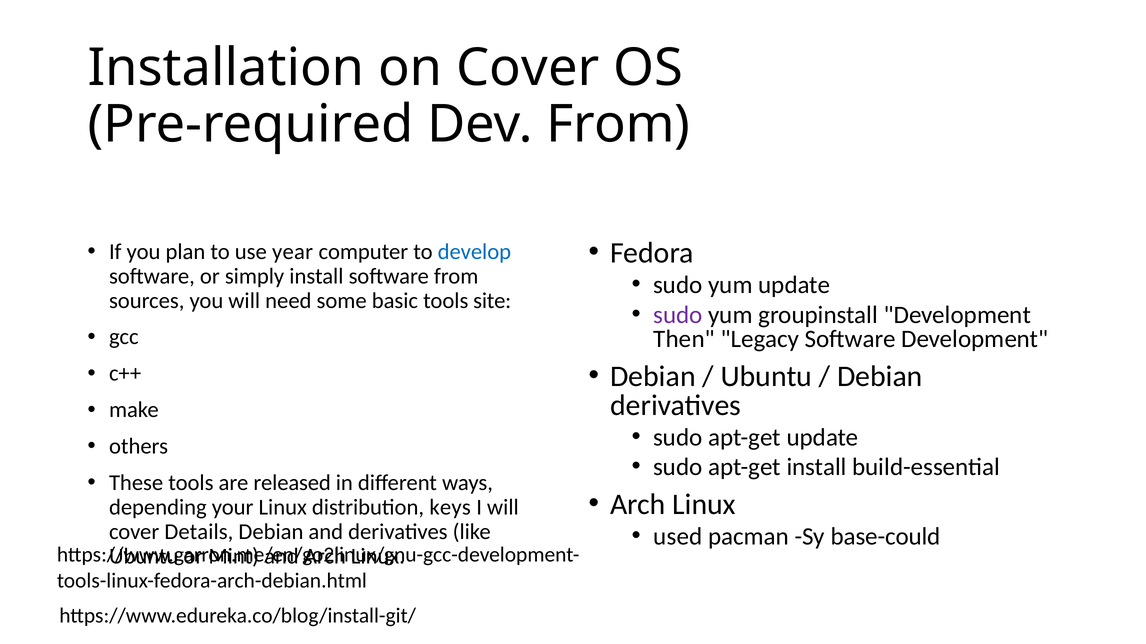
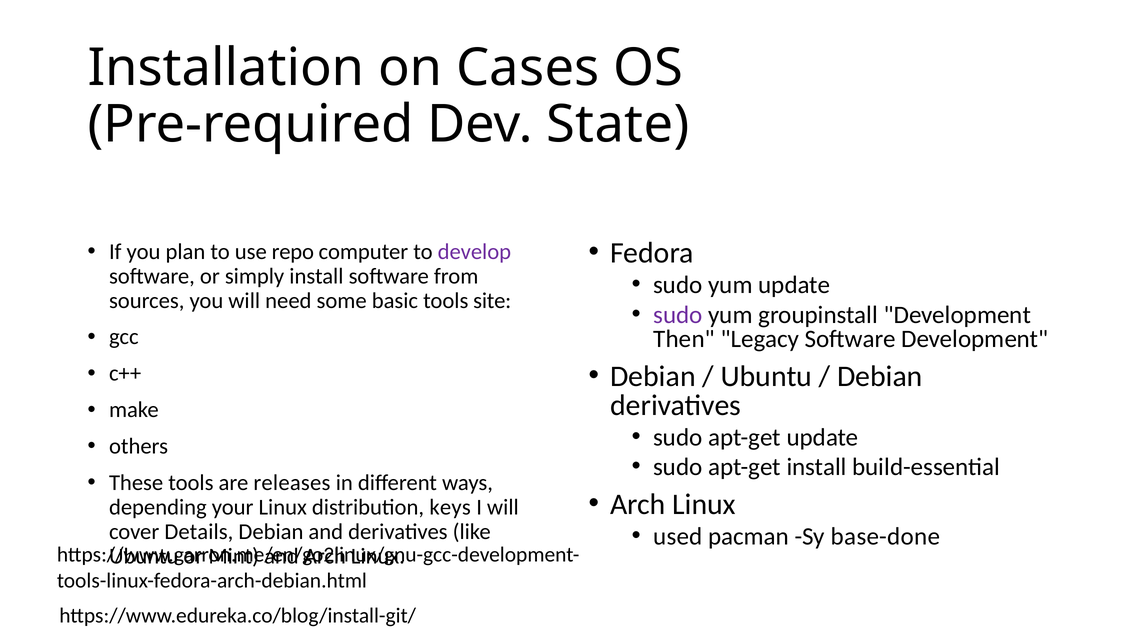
on Cover: Cover -> Cases
Dev From: From -> State
year: year -> repo
develop colour: blue -> purple
released: released -> releases
base-could: base-could -> base-done
